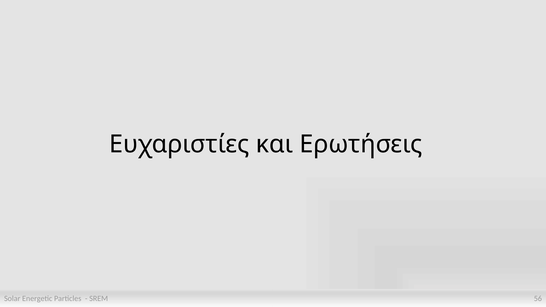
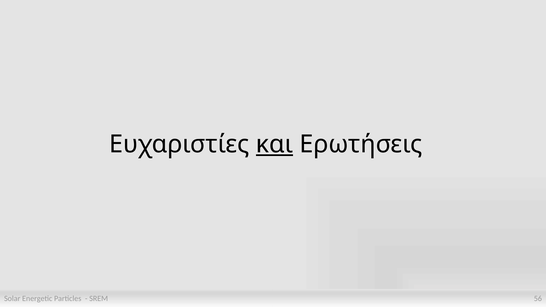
και underline: none -> present
